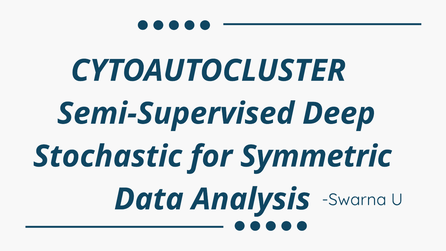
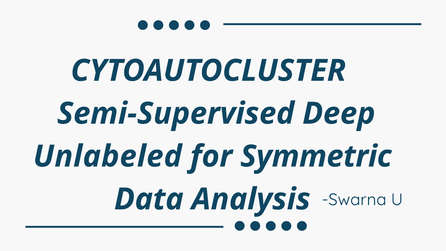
Stochastic: Stochastic -> Unlabeled
